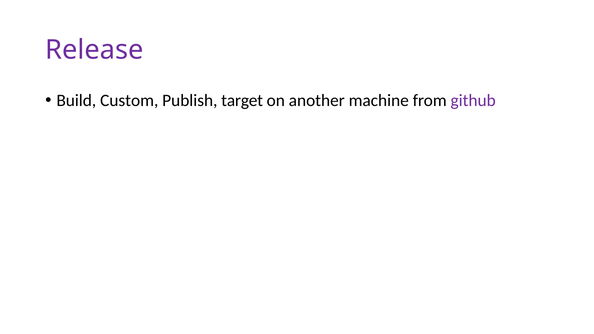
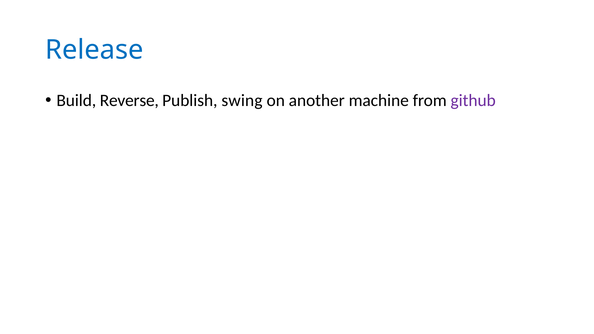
Release colour: purple -> blue
Custom: Custom -> Reverse
target: target -> swing
